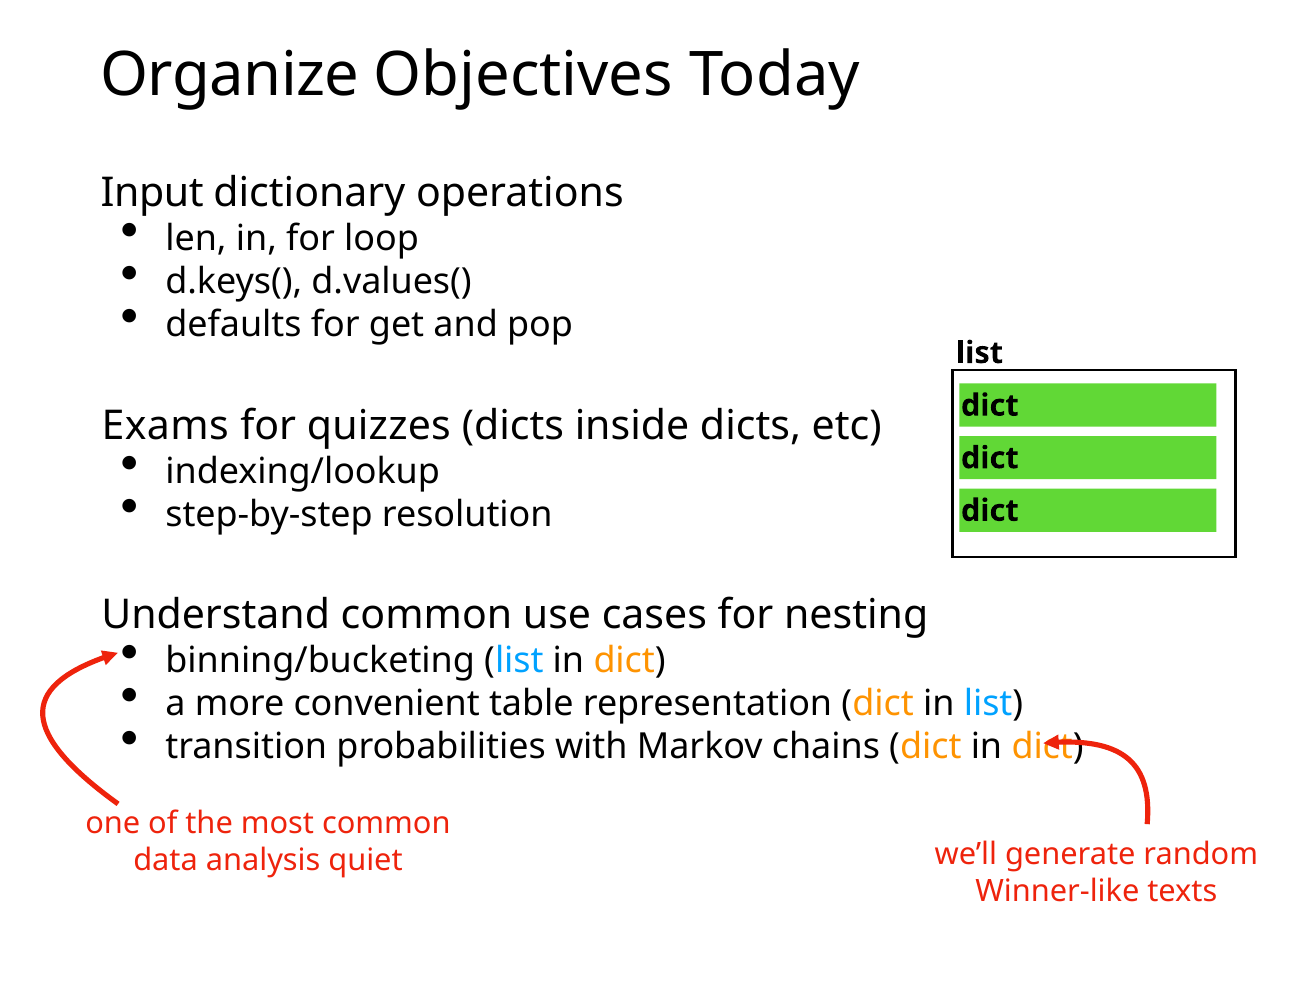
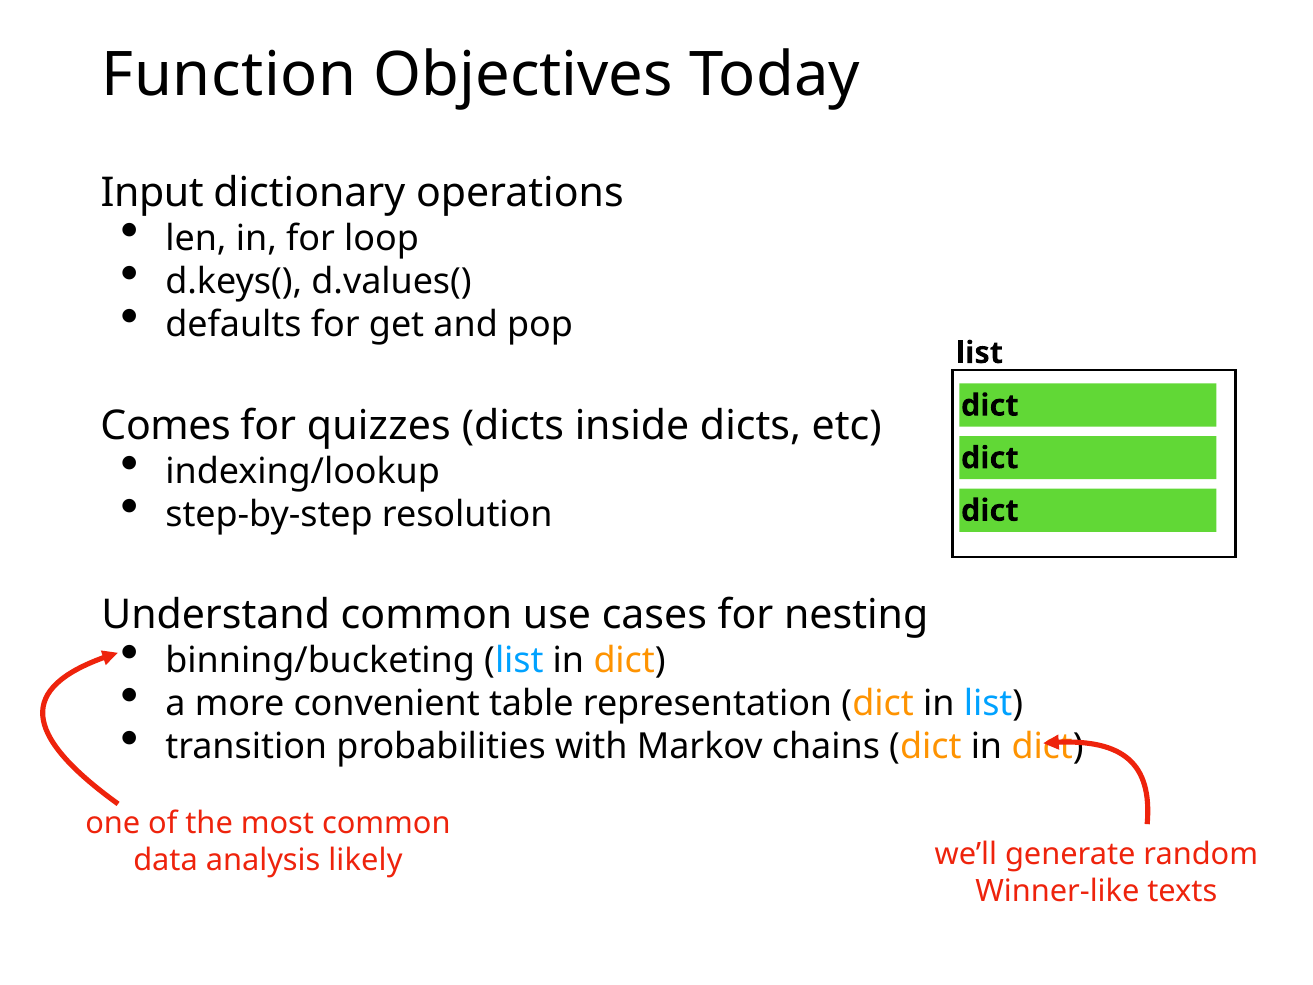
Organize: Organize -> Function
Exams: Exams -> Comes
quiet: quiet -> likely
